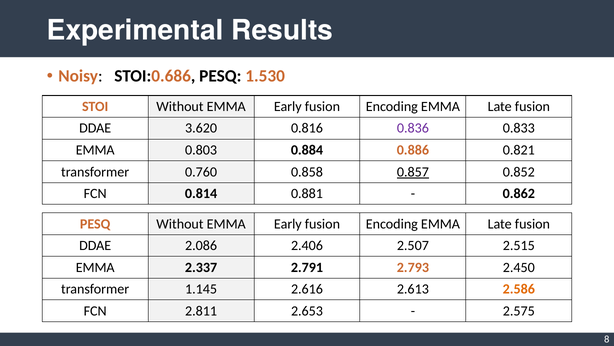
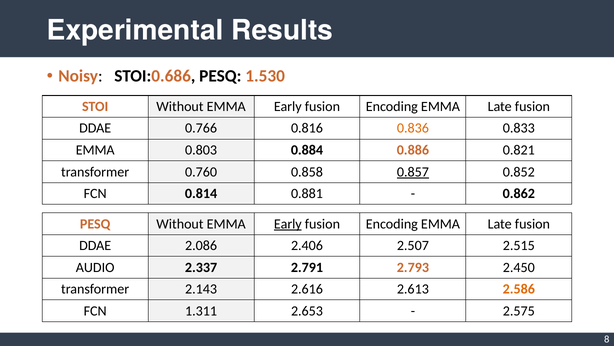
3.620: 3.620 -> 0.766
0.836 colour: purple -> orange
Early at (288, 223) underline: none -> present
EMMA at (95, 267): EMMA -> AUDIO
1.145: 1.145 -> 2.143
2.811: 2.811 -> 1.311
